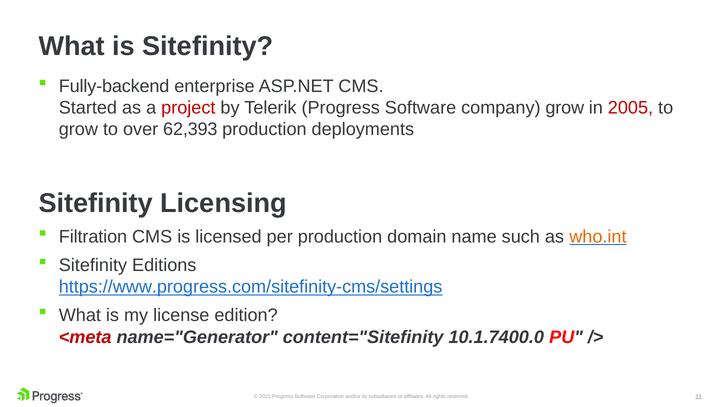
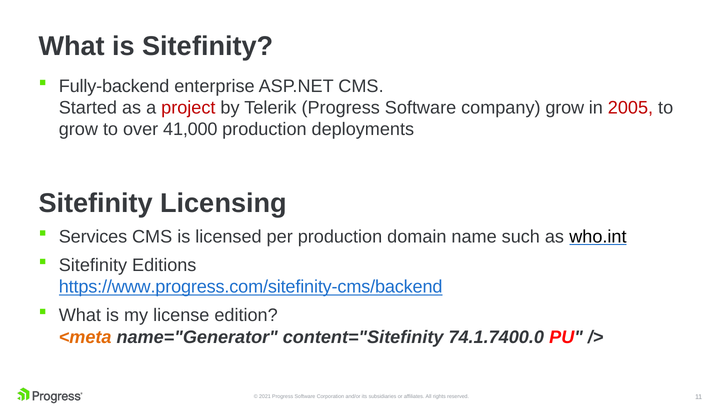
62,393: 62,393 -> 41,000
Filtration: Filtration -> Services
who.int colour: orange -> black
https://www.progress.com/sitefinity-cms/settings: https://www.progress.com/sitefinity-cms/settings -> https://www.progress.com/sitefinity-cms/backend
<meta colour: red -> orange
10.1.7400.0: 10.1.7400.0 -> 74.1.7400.0
